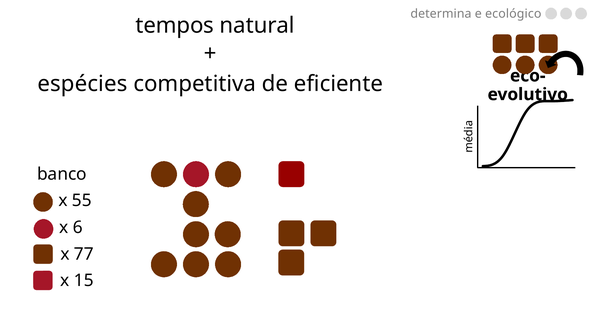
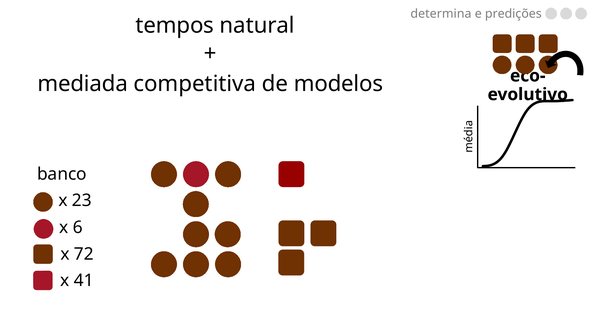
ecológico: ecológico -> predições
espécies: espécies -> mediada
eficiente: eficiente -> modelos
55: 55 -> 23
77: 77 -> 72
15: 15 -> 41
